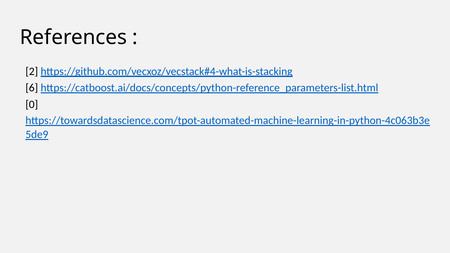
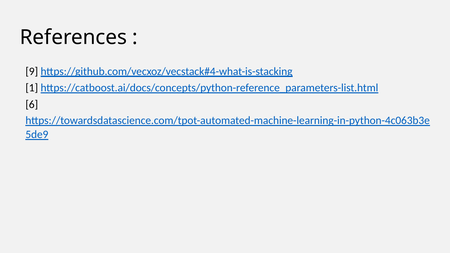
2: 2 -> 9
6: 6 -> 1
0: 0 -> 6
